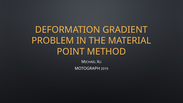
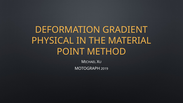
PROBLEM: PROBLEM -> PHYSICAL
